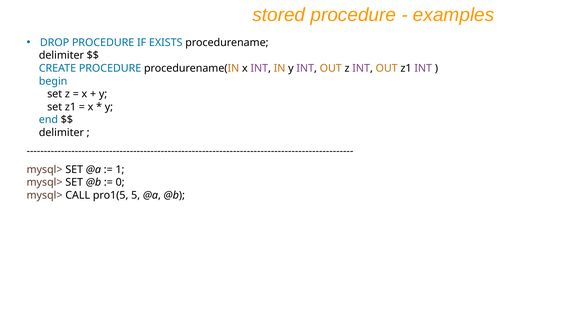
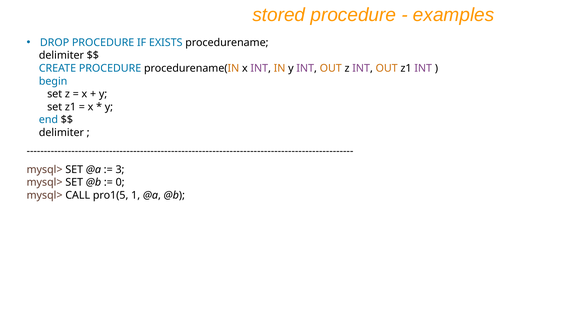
1: 1 -> 3
5: 5 -> 1
